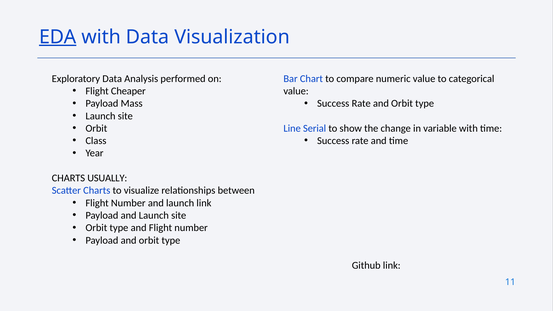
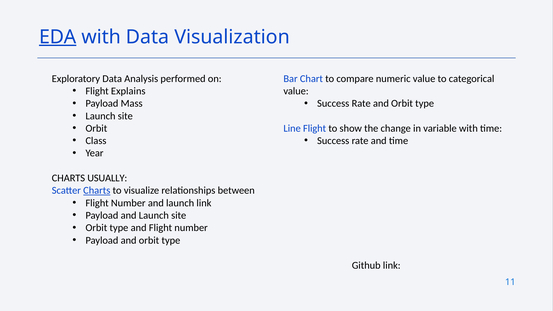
Cheaper: Cheaper -> Explains
Line Serial: Serial -> Flight
Charts at (97, 191) underline: none -> present
